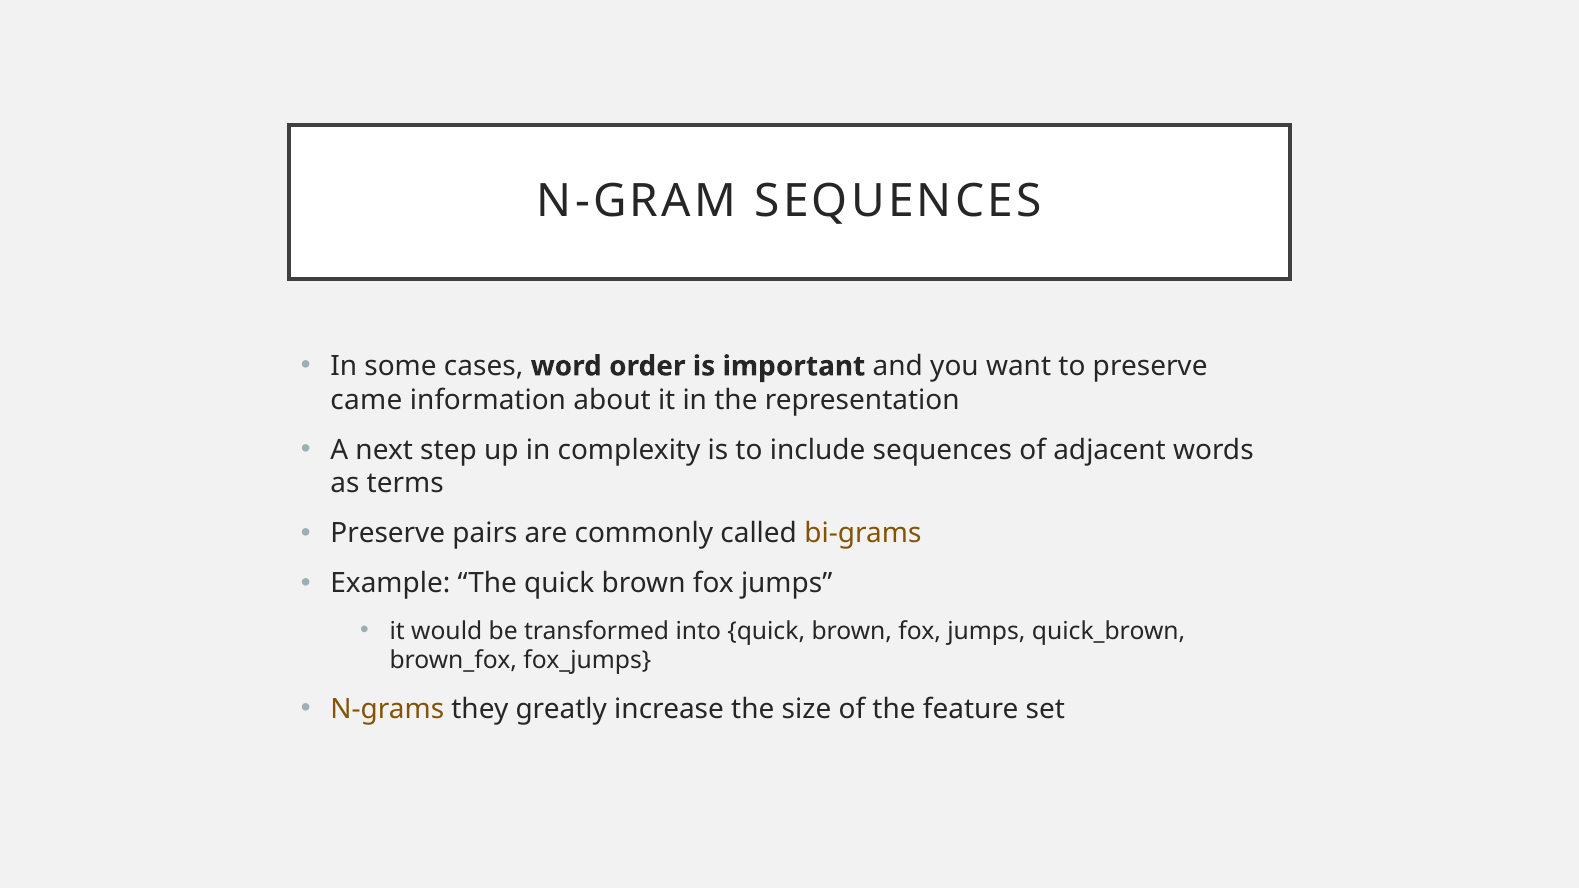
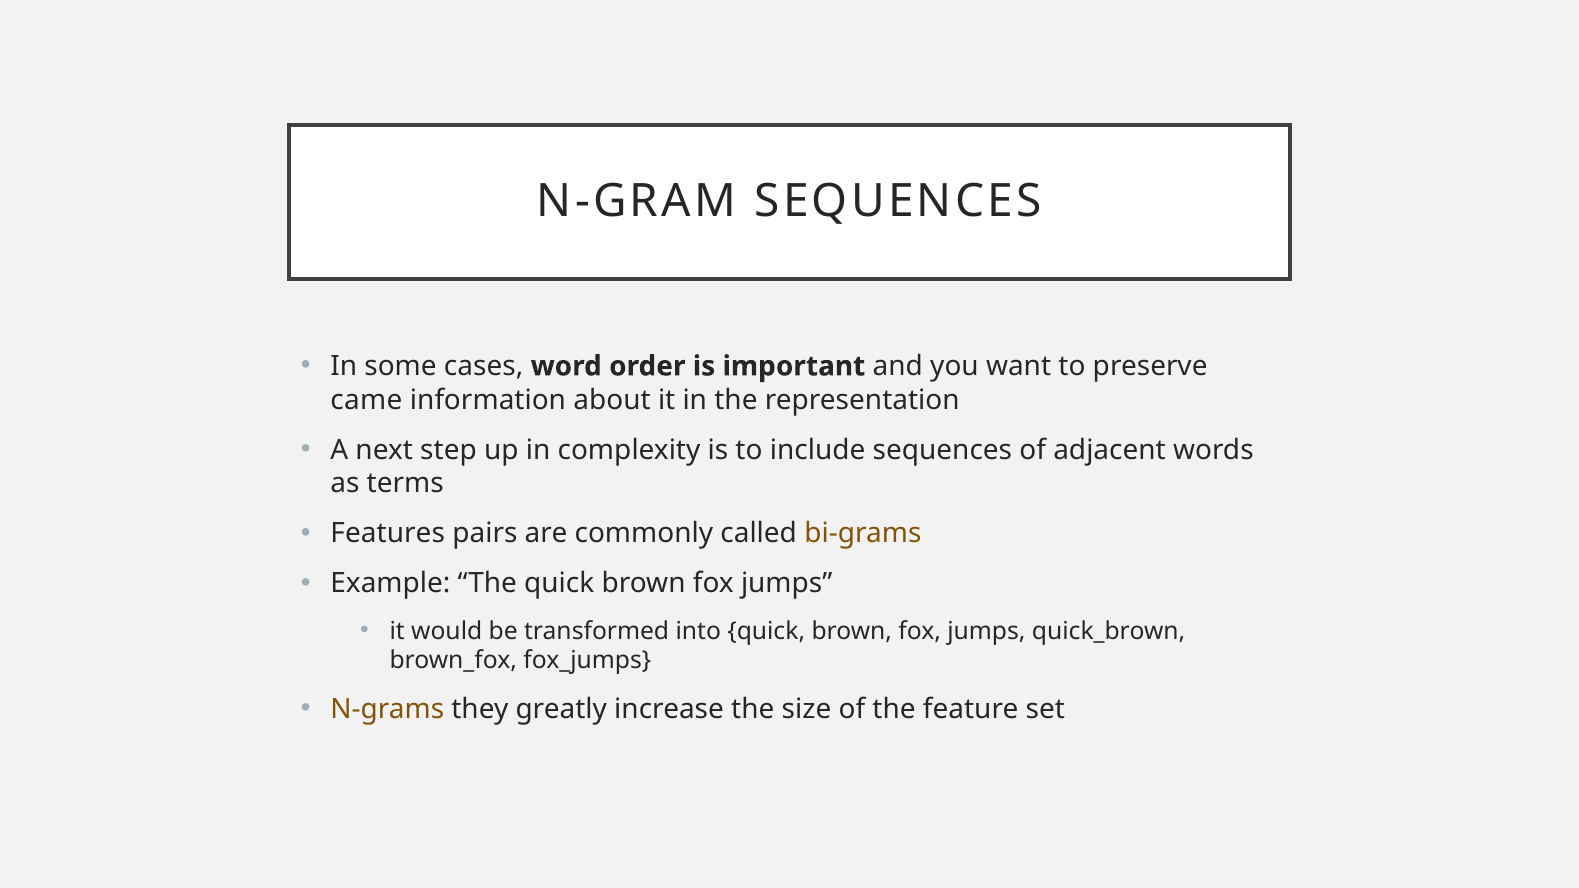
Preserve at (388, 534): Preserve -> Features
